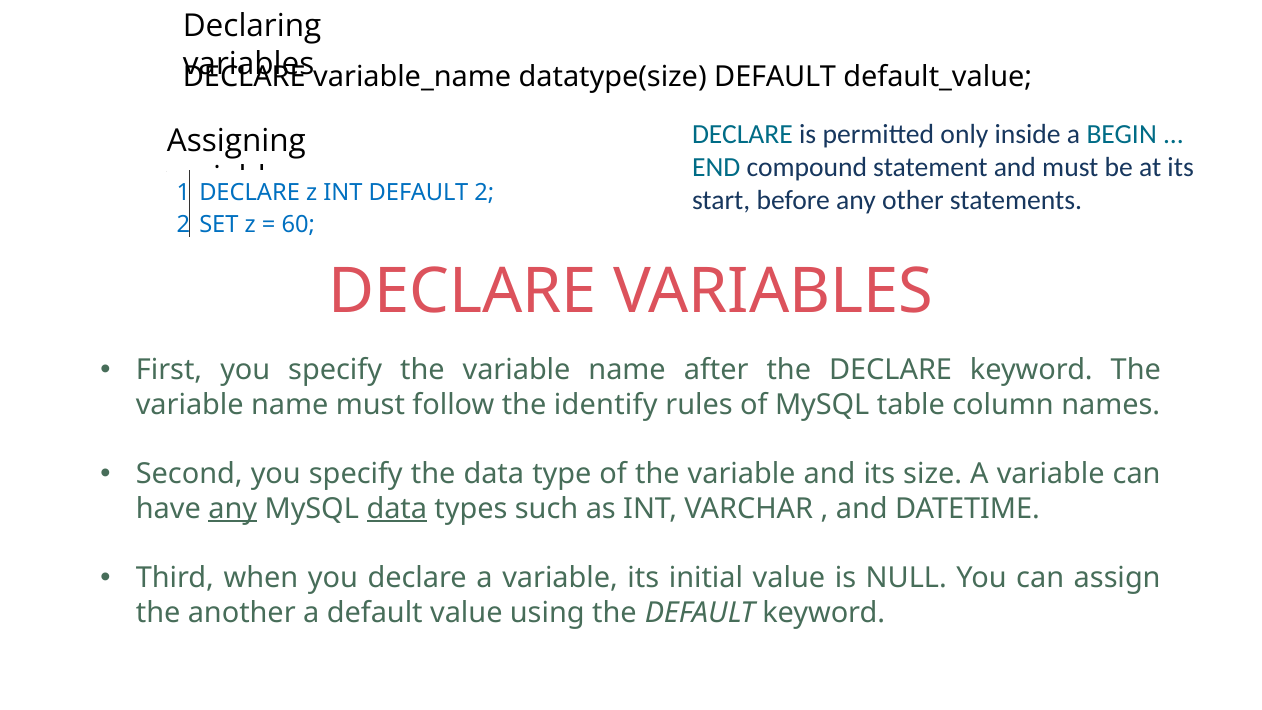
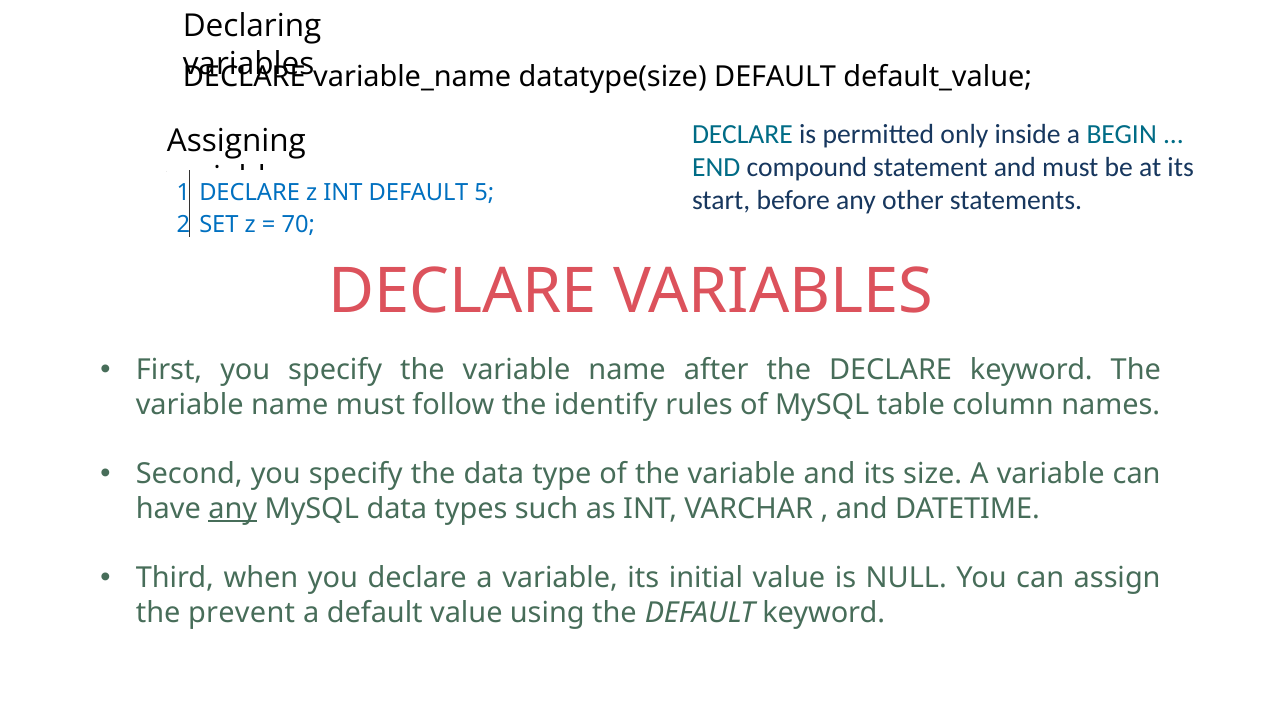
DEFAULT 2: 2 -> 5
60: 60 -> 70
data at (397, 509) underline: present -> none
another: another -> prevent
